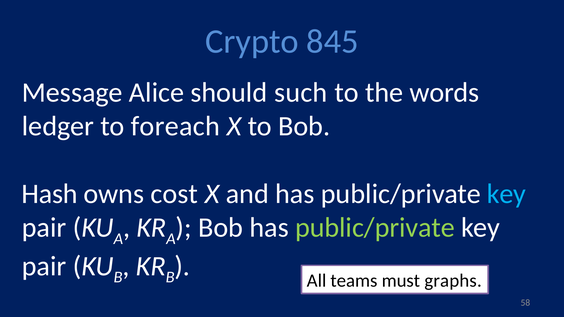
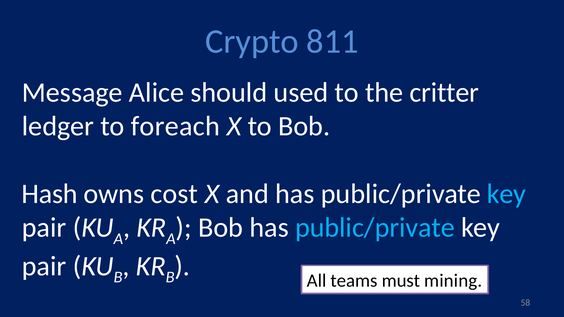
845: 845 -> 811
such: such -> used
words: words -> critter
public/private at (375, 228) colour: light green -> light blue
graphs: graphs -> mining
